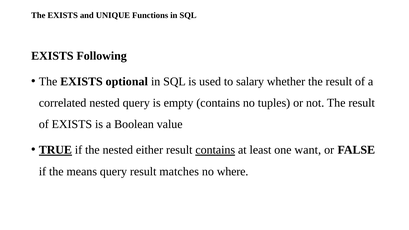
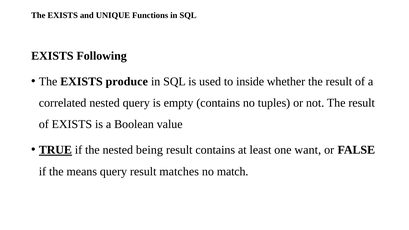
optional: optional -> produce
salary: salary -> inside
either: either -> being
contains at (215, 150) underline: present -> none
where: where -> match
